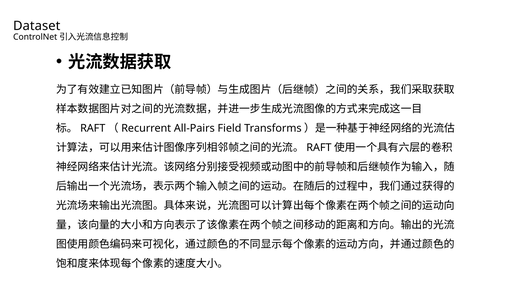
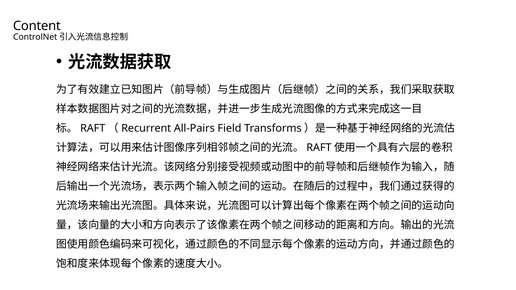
Dataset: Dataset -> Content
